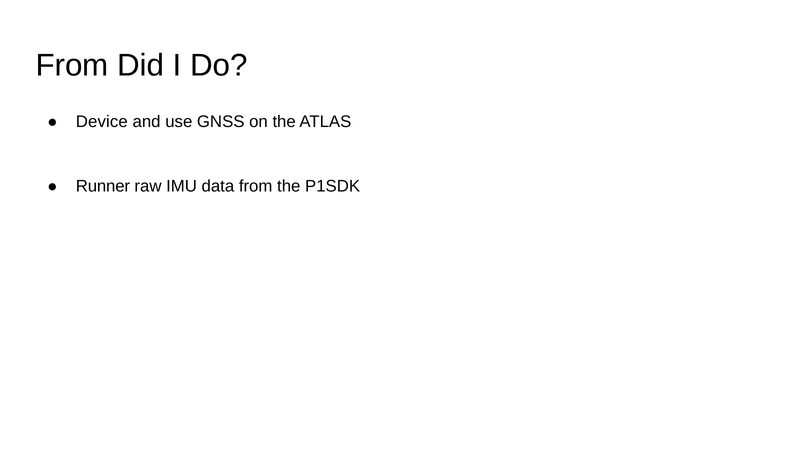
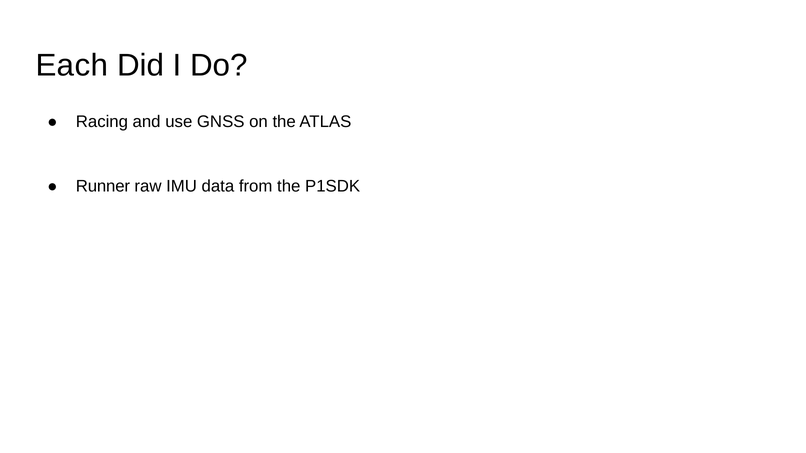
From at (72, 65): From -> Each
Device: Device -> Racing
